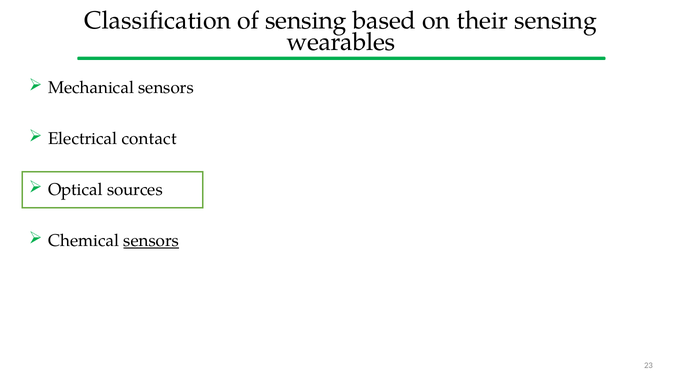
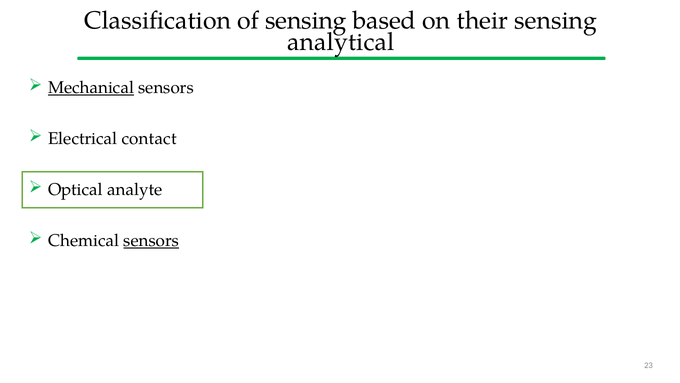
wearables: wearables -> analytical
Mechanical underline: none -> present
sources: sources -> analyte
